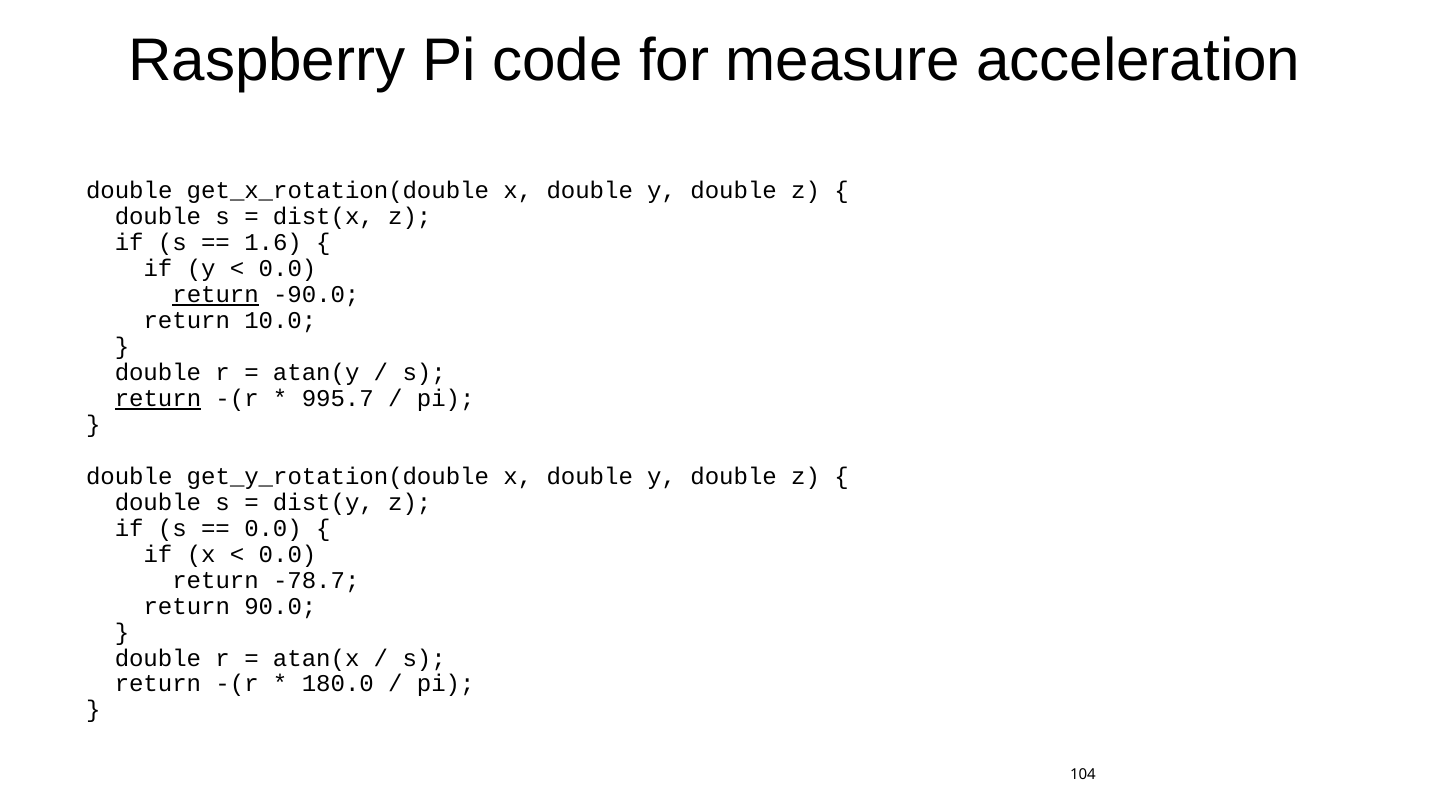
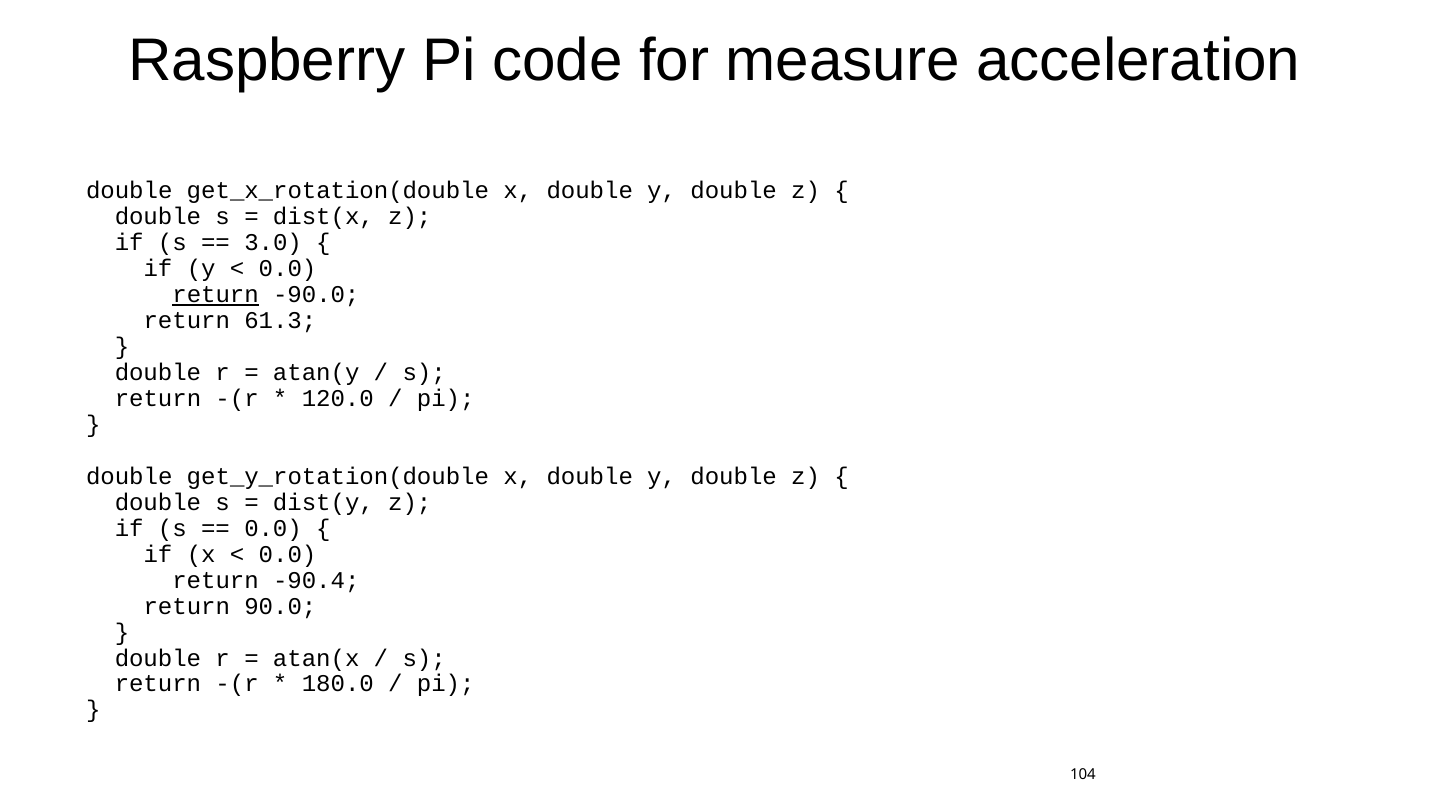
1.6: 1.6 -> 3.0
10.0: 10.0 -> 61.3
return at (158, 399) underline: present -> none
995.7: 995.7 -> 120.0
-78.7: -78.7 -> -90.4
